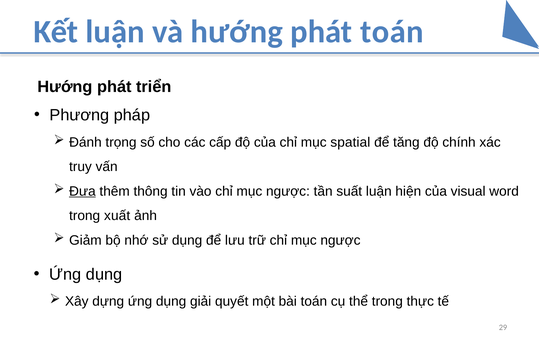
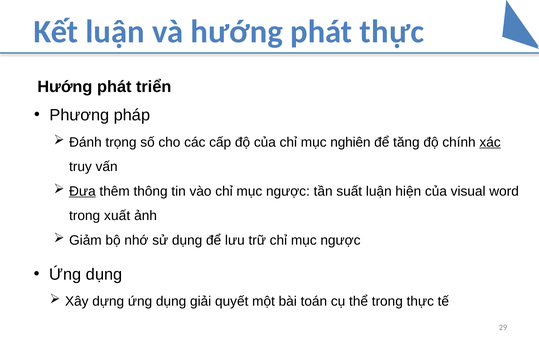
phát toán: toán -> thực
spatial: spatial -> nghiên
xác underline: none -> present
